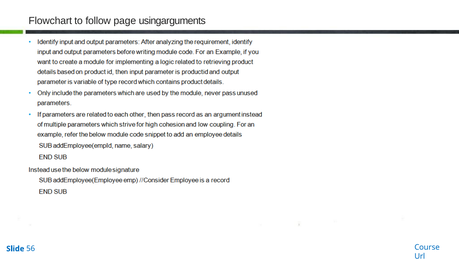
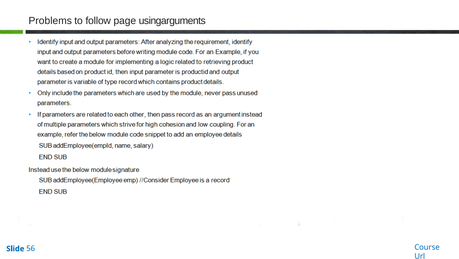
Flowchart: Flowchart -> Problems
